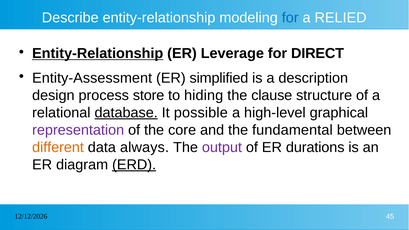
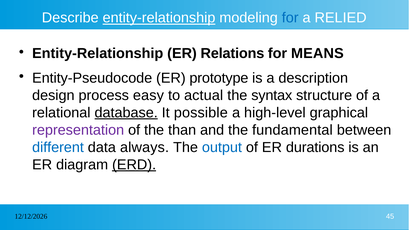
entity-relationship at (159, 18) underline: none -> present
Entity-Relationship at (98, 53) underline: present -> none
Leverage: Leverage -> Relations
DIRECT: DIRECT -> MEANS
Entity-Assessment: Entity-Assessment -> Entity-Pseudocode
simplified: simplified -> prototype
store: store -> easy
hiding: hiding -> actual
clause: clause -> syntax
core: core -> than
different colour: orange -> blue
output colour: purple -> blue
